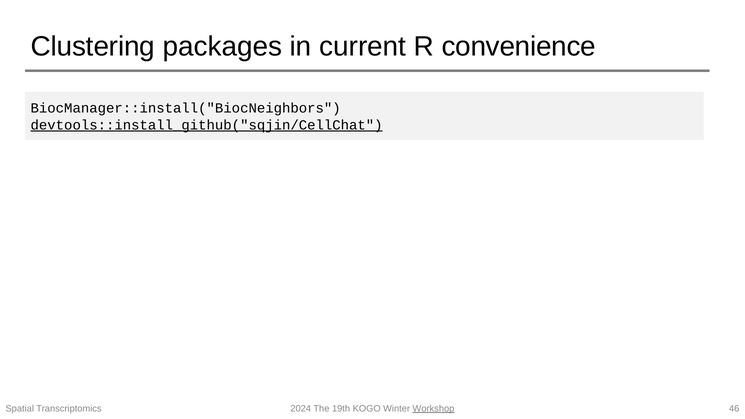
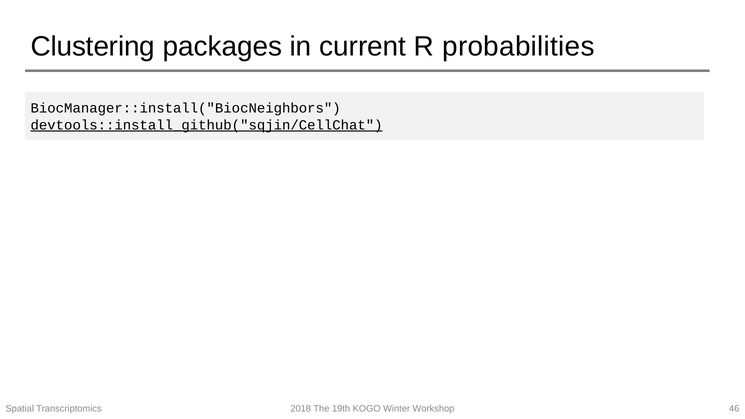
convenience: convenience -> probabilities
2024: 2024 -> 2018
Workshop underline: present -> none
